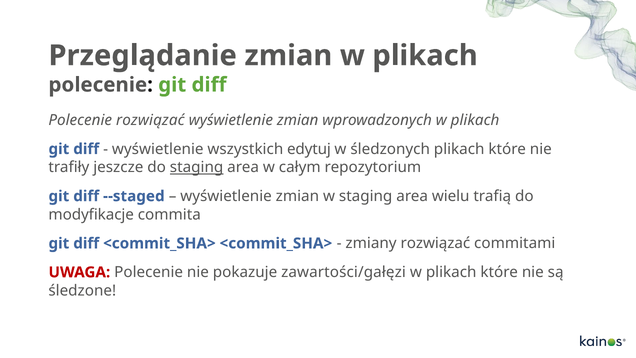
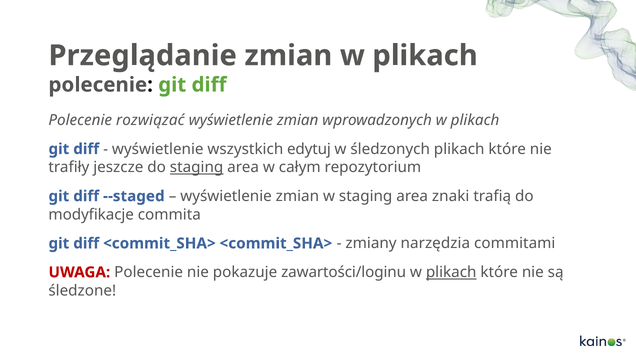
wielu: wielu -> znaki
zmiany rozwiązać: rozwiązać -> narzędzia
zawartości/gałęzi: zawartości/gałęzi -> zawartości/loginu
plikach at (451, 272) underline: none -> present
